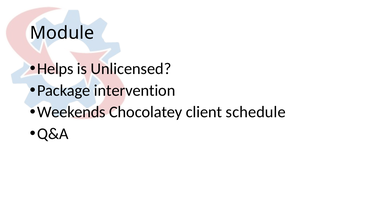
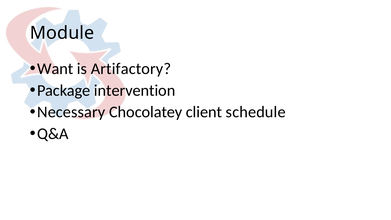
Helps: Helps -> Want
Unlicensed: Unlicensed -> Artifactory
Weekends: Weekends -> Necessary
